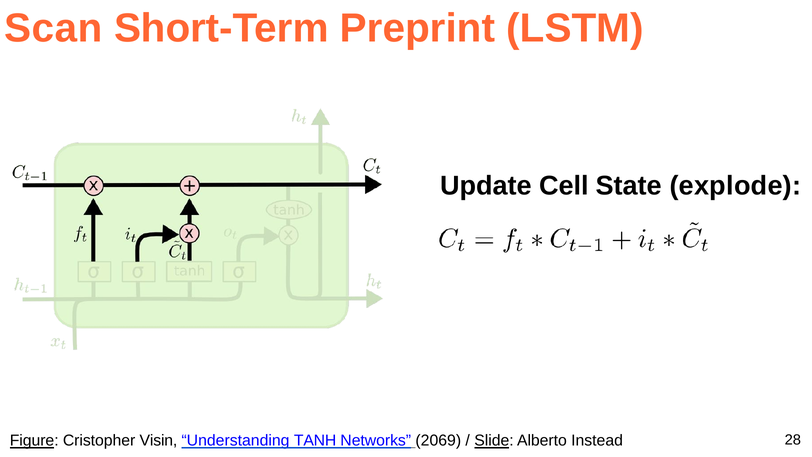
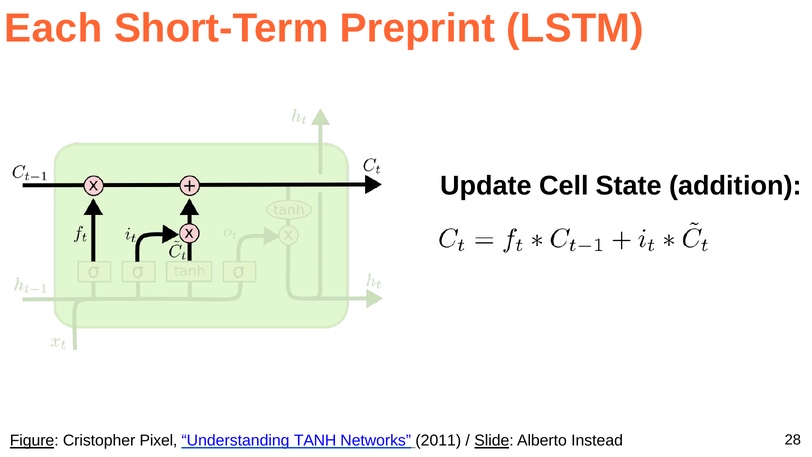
Scan: Scan -> Each
explode: explode -> addition
Visin: Visin -> Pixel
2069: 2069 -> 2011
